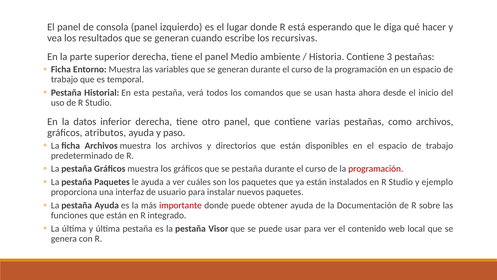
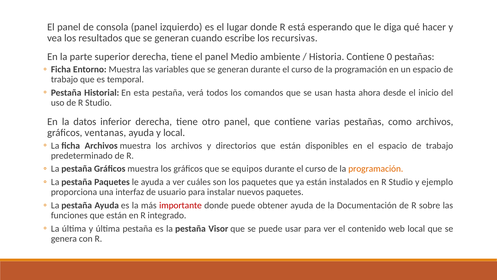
3: 3 -> 0
atributos: atributos -> ventanas
y paso: paso -> local
se pestaña: pestaña -> equipos
programación at (376, 169) colour: red -> orange
